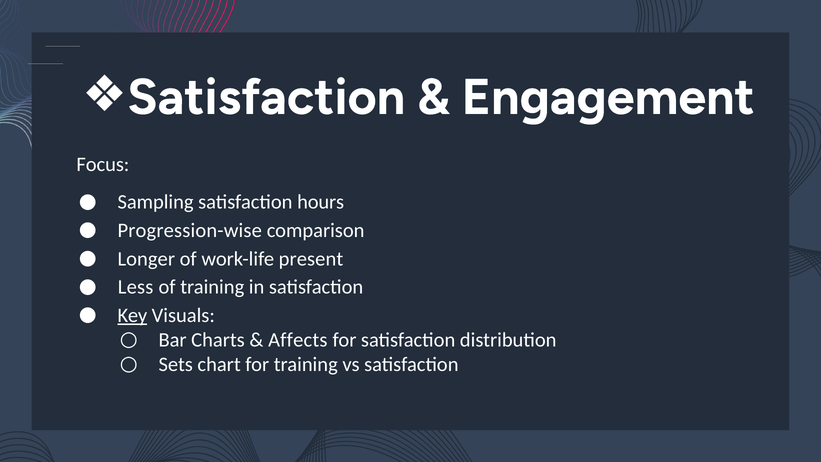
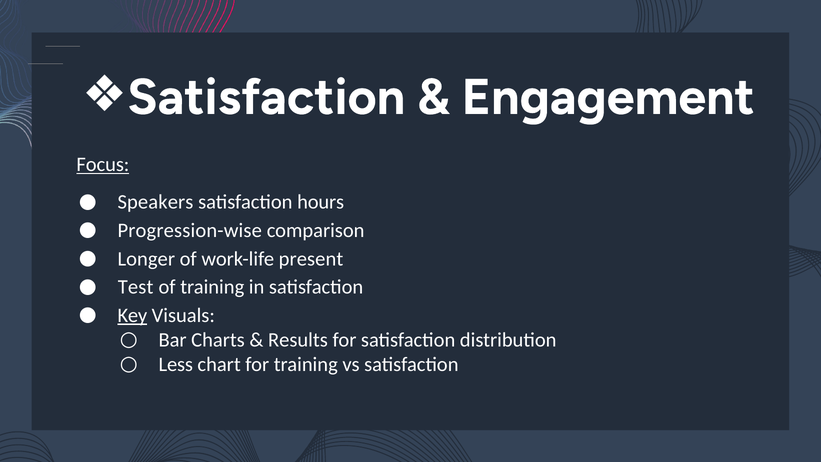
Focus underline: none -> present
Sampling: Sampling -> Speakers
Less: Less -> Test
Affects: Affects -> Results
Sets: Sets -> Less
